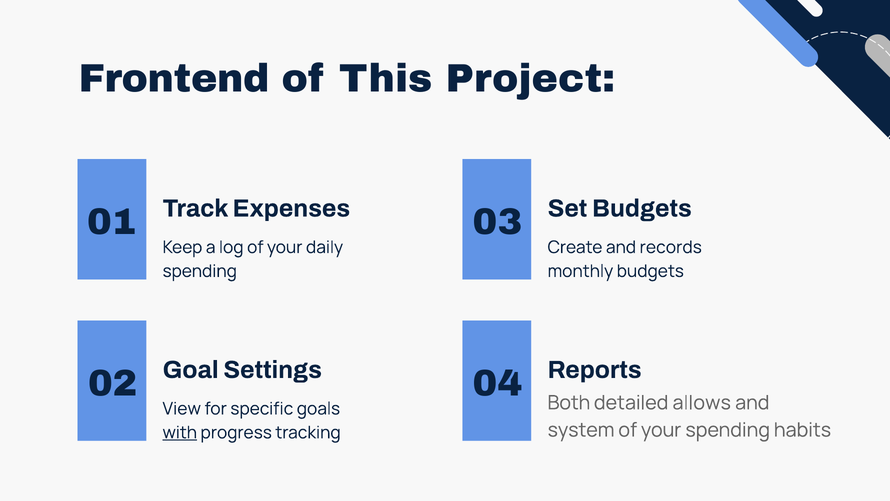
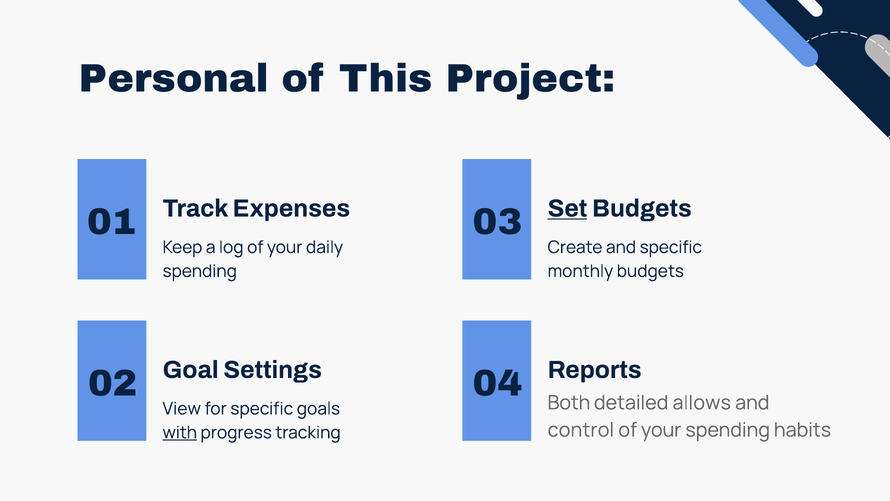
Frontend: Frontend -> Personal
Set underline: none -> present
and records: records -> specific
system: system -> control
